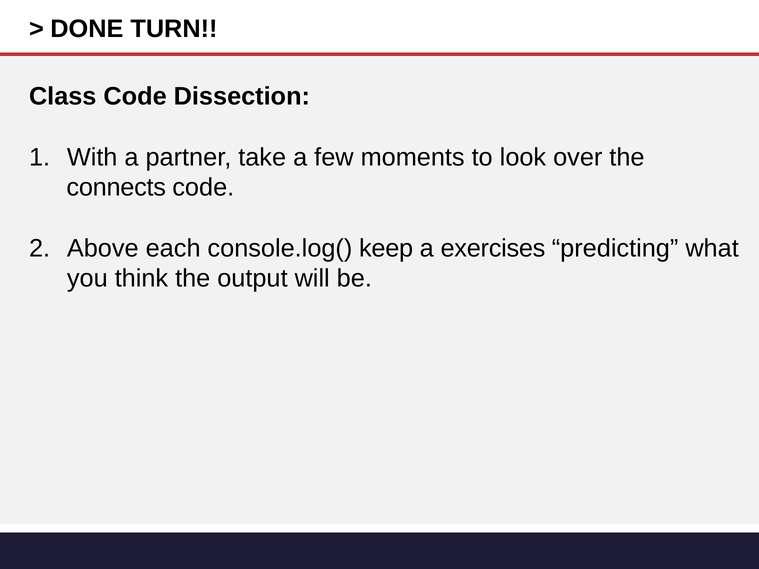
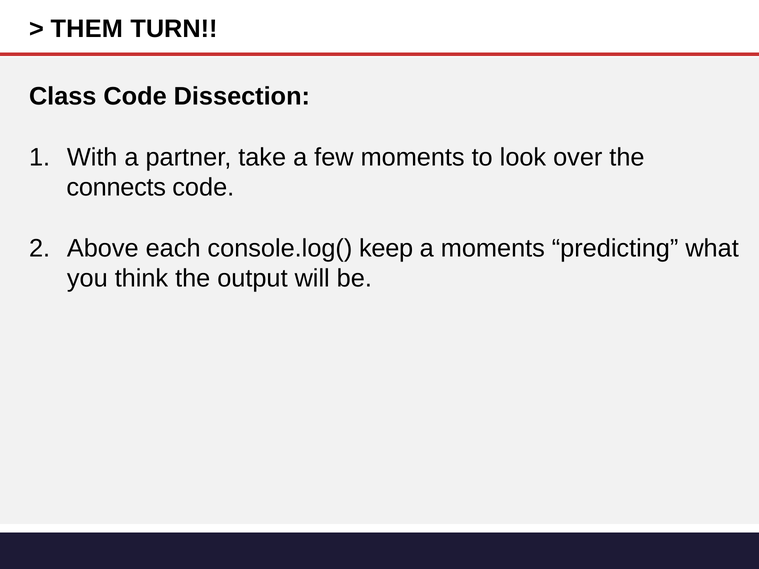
DONE: DONE -> THEM
a exercises: exercises -> moments
